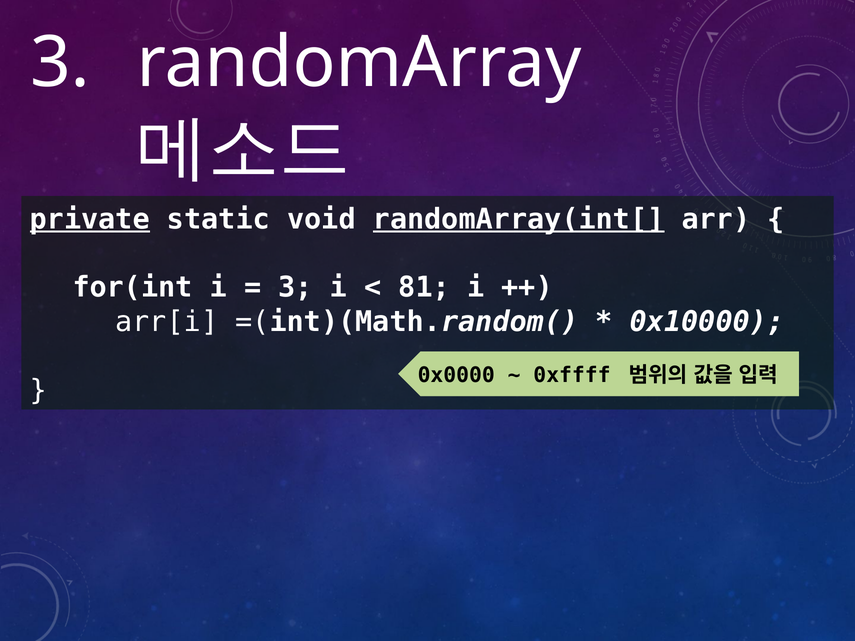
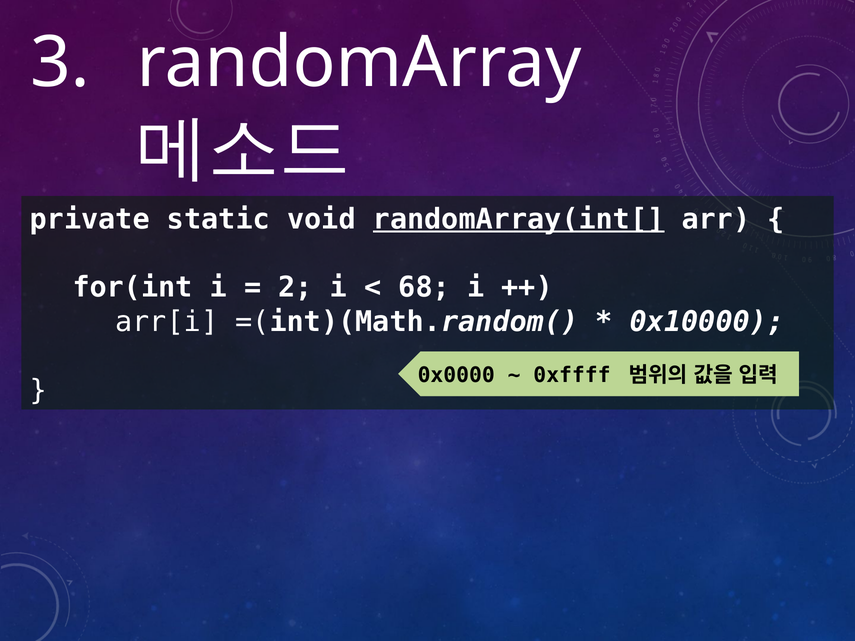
private underline: present -> none
3 at (295, 288): 3 -> 2
81: 81 -> 68
